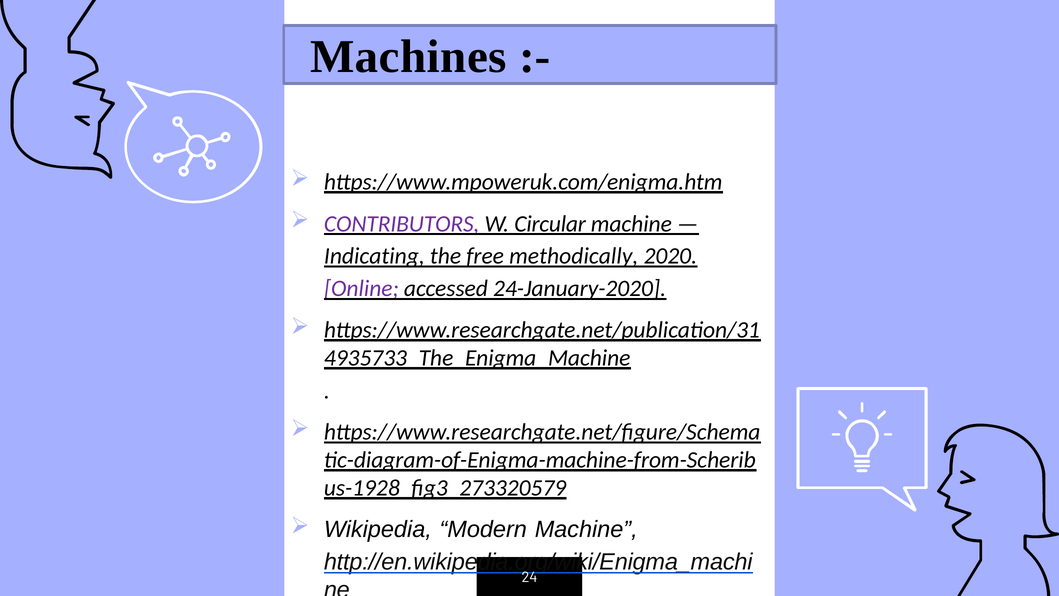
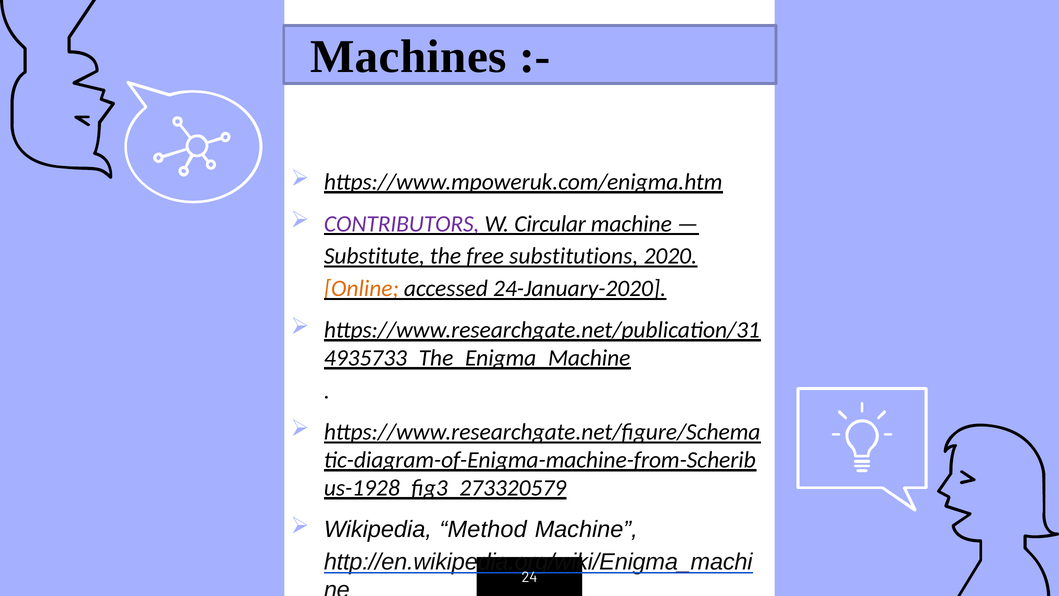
Indicating: Indicating -> Substitute
methodically: methodically -> substitutions
Online colour: purple -> orange
Modern: Modern -> Method
